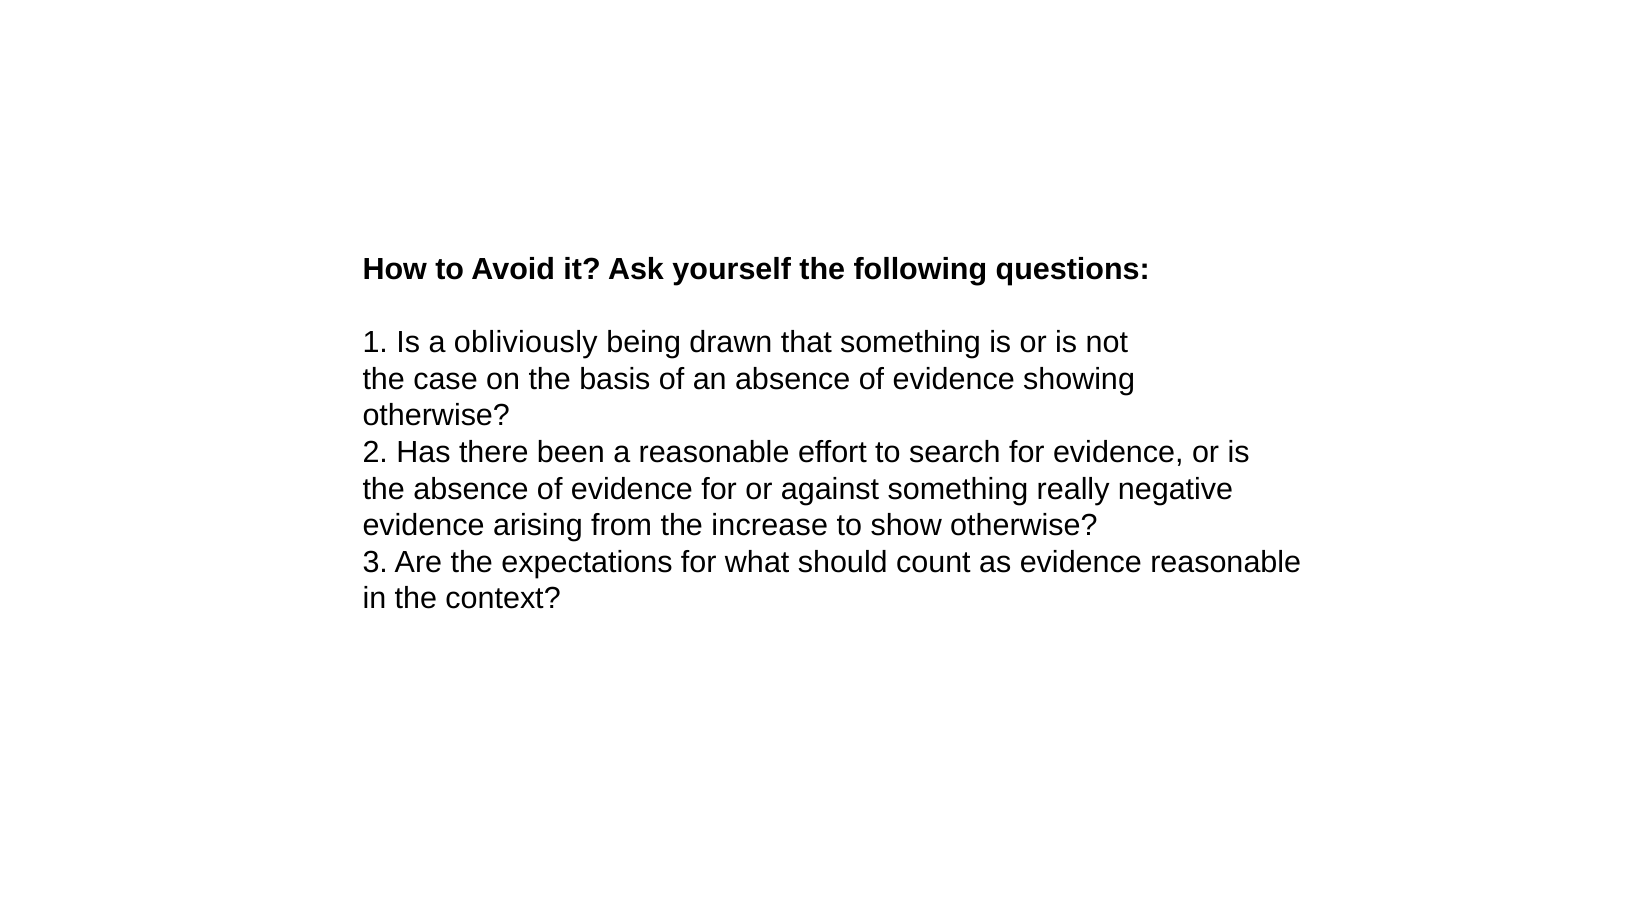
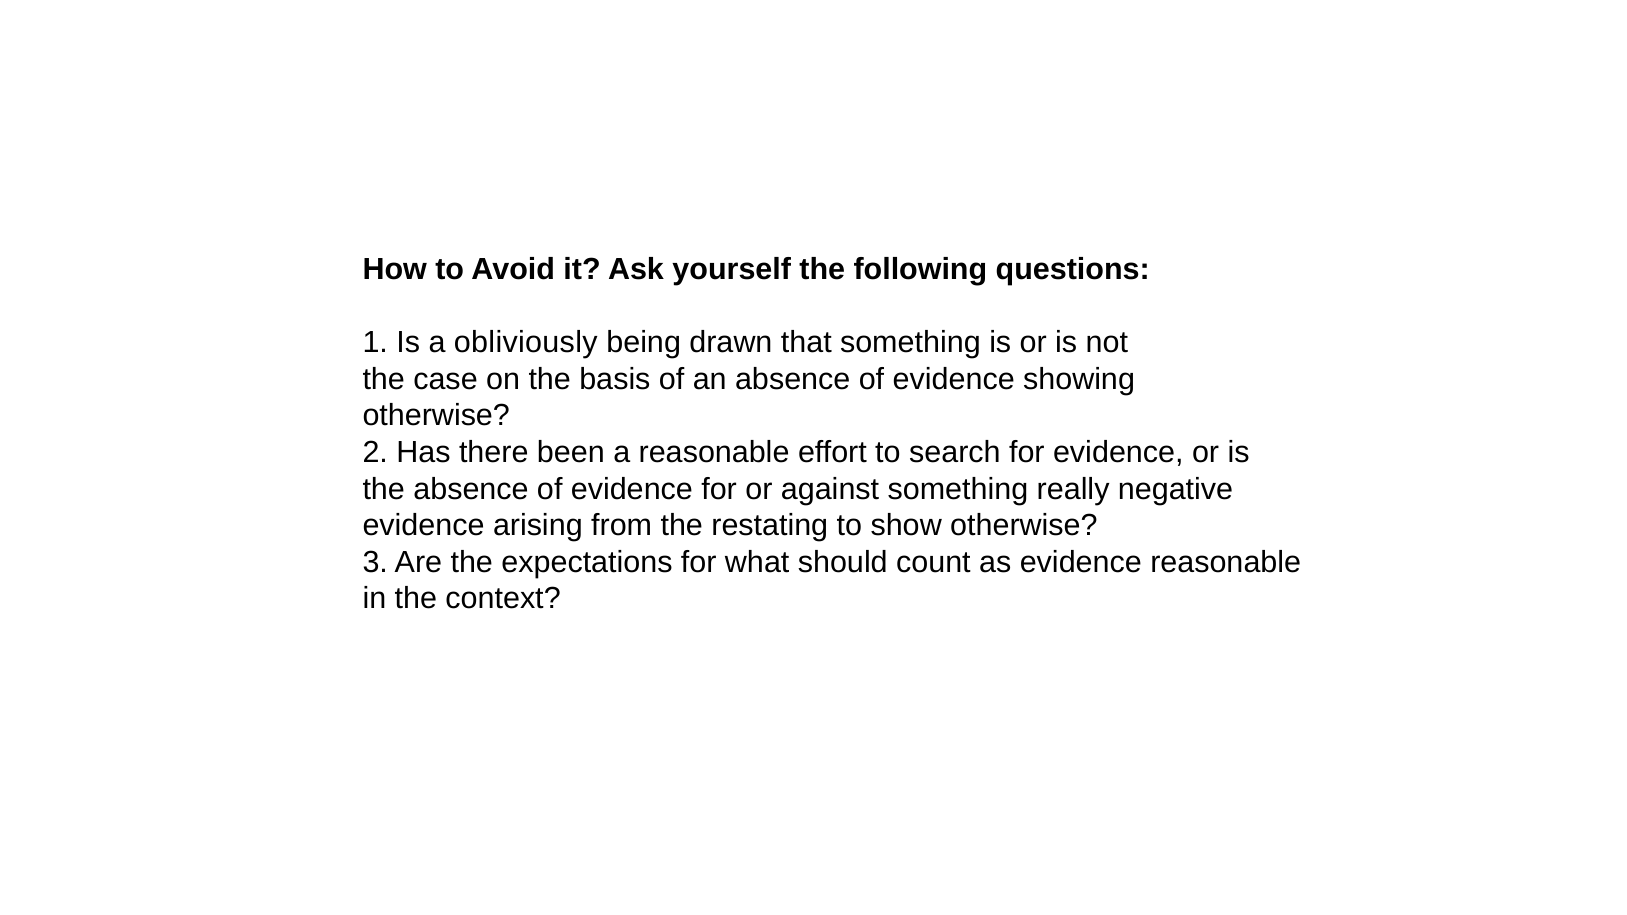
increase: increase -> restating
